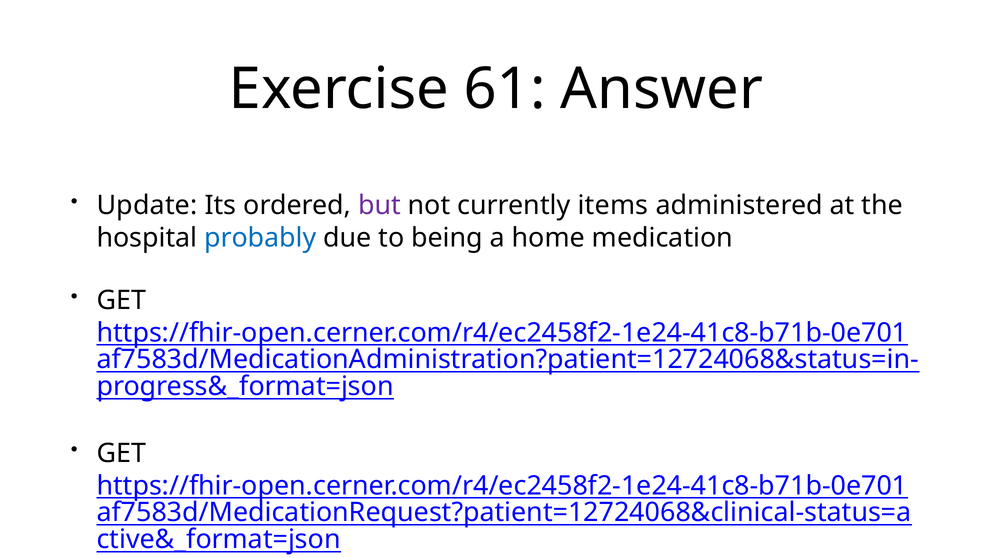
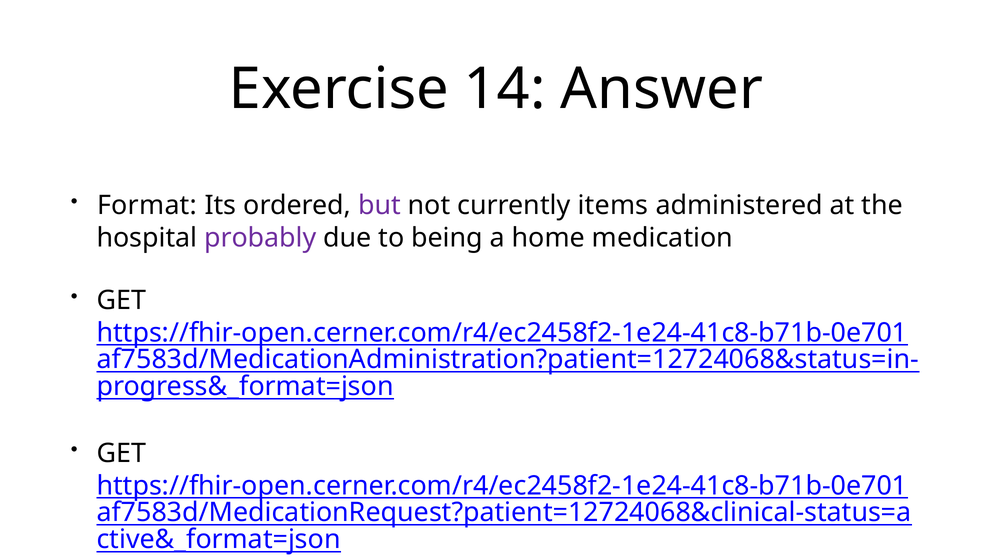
61: 61 -> 14
Update: Update -> Format
probably colour: blue -> purple
